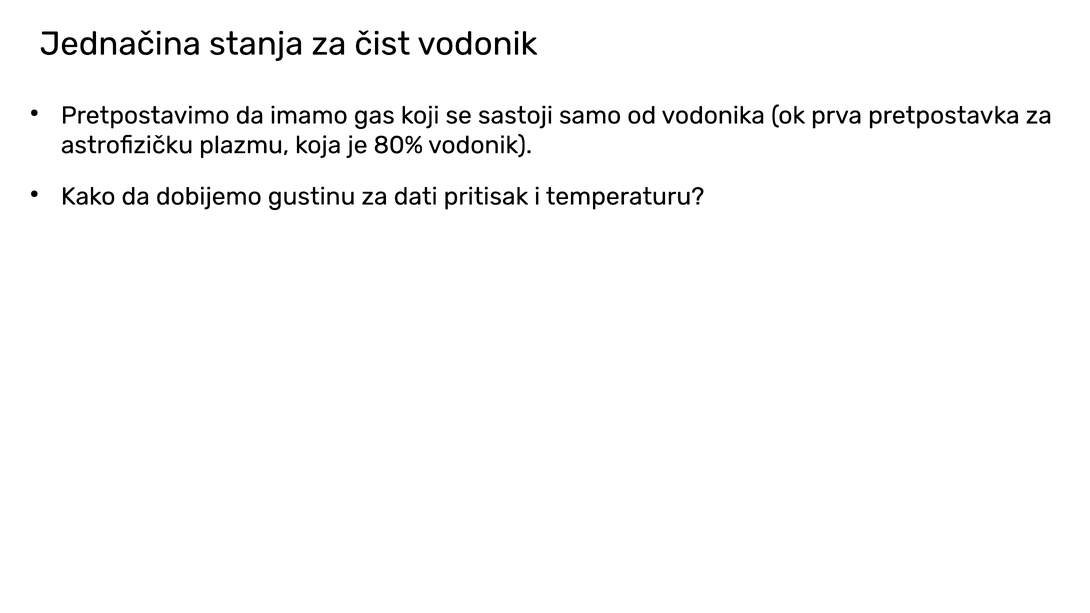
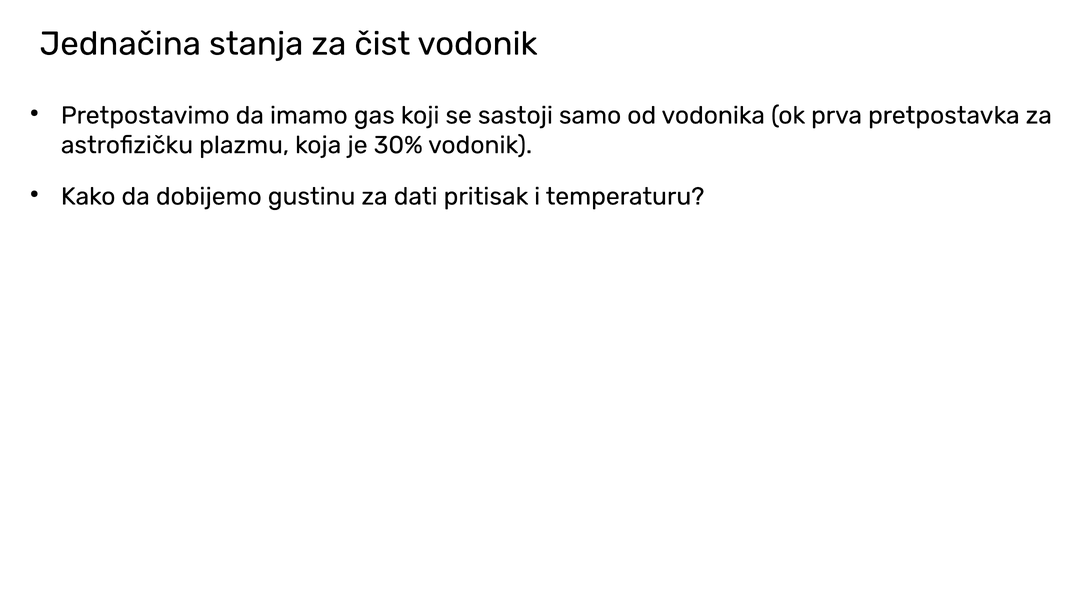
80%: 80% -> 30%
